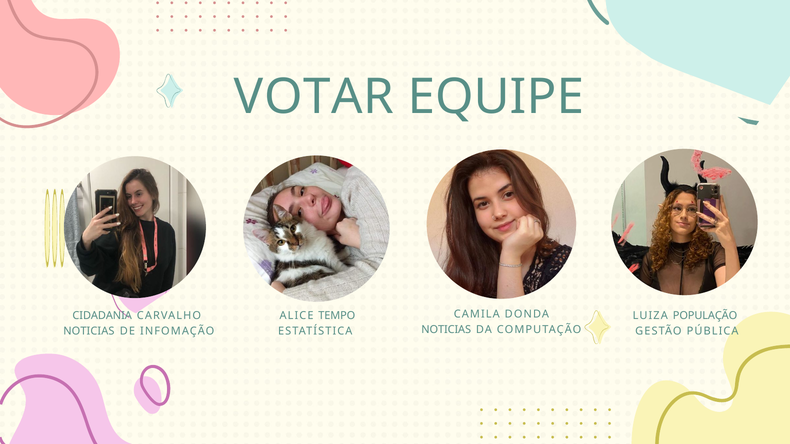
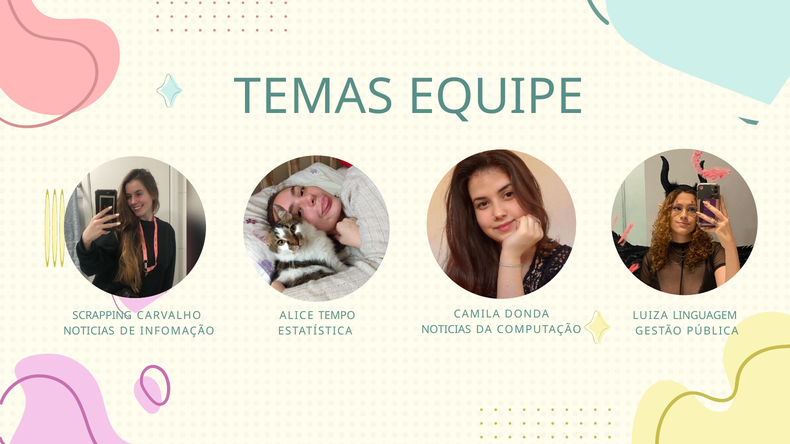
VOTAR: VOTAR -> TEMAS
CIDADANIA: CIDADANIA -> SCRAPPING
POPULAÇÃO: POPULAÇÃO -> LINGUAGEM
